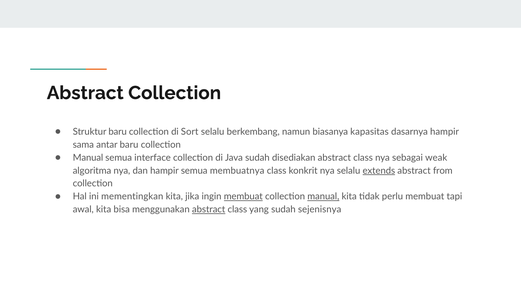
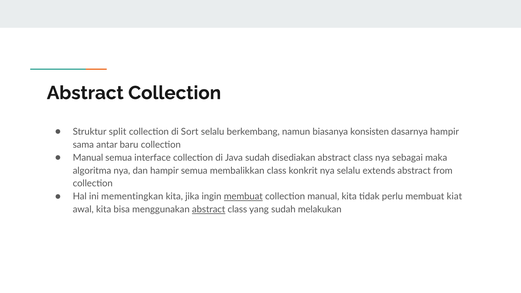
Struktur baru: baru -> split
kapasitas: kapasitas -> konsisten
weak: weak -> maka
membuatnya: membuatnya -> membalikkan
extends underline: present -> none
manual at (323, 197) underline: present -> none
tapi: tapi -> kiat
sejenisnya: sejenisnya -> melakukan
